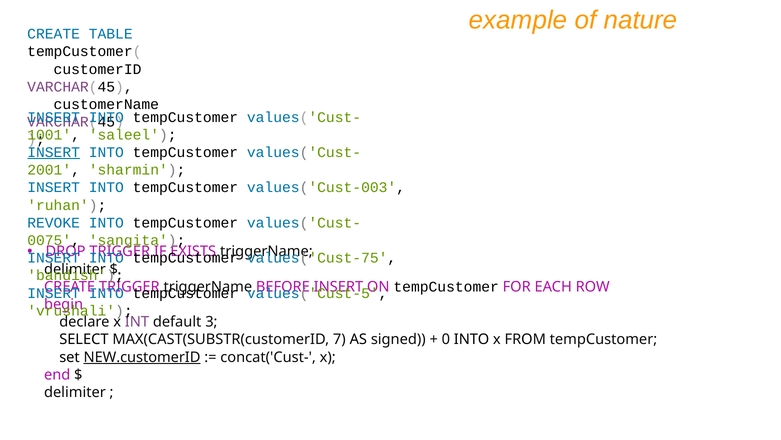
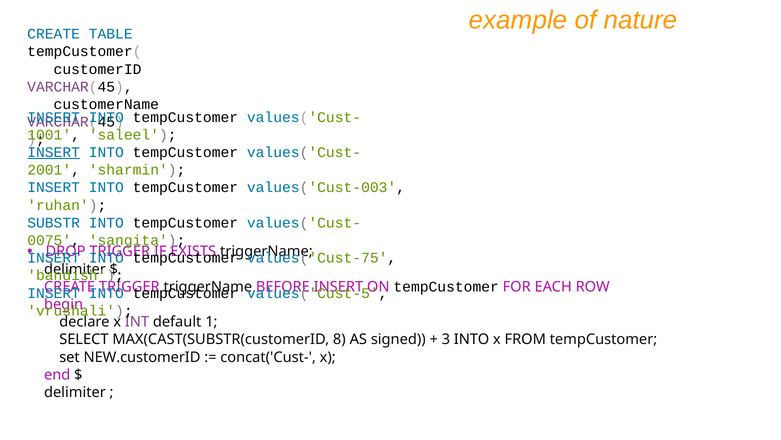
REVOKE: REVOKE -> SUBSTR
3: 3 -> 1
7: 7 -> 8
0: 0 -> 3
NEW.customerID underline: present -> none
